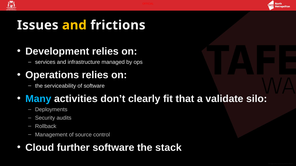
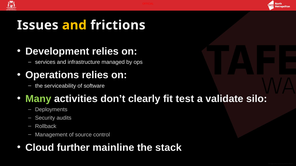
Many colour: light blue -> light green
that: that -> test
further software: software -> mainline
